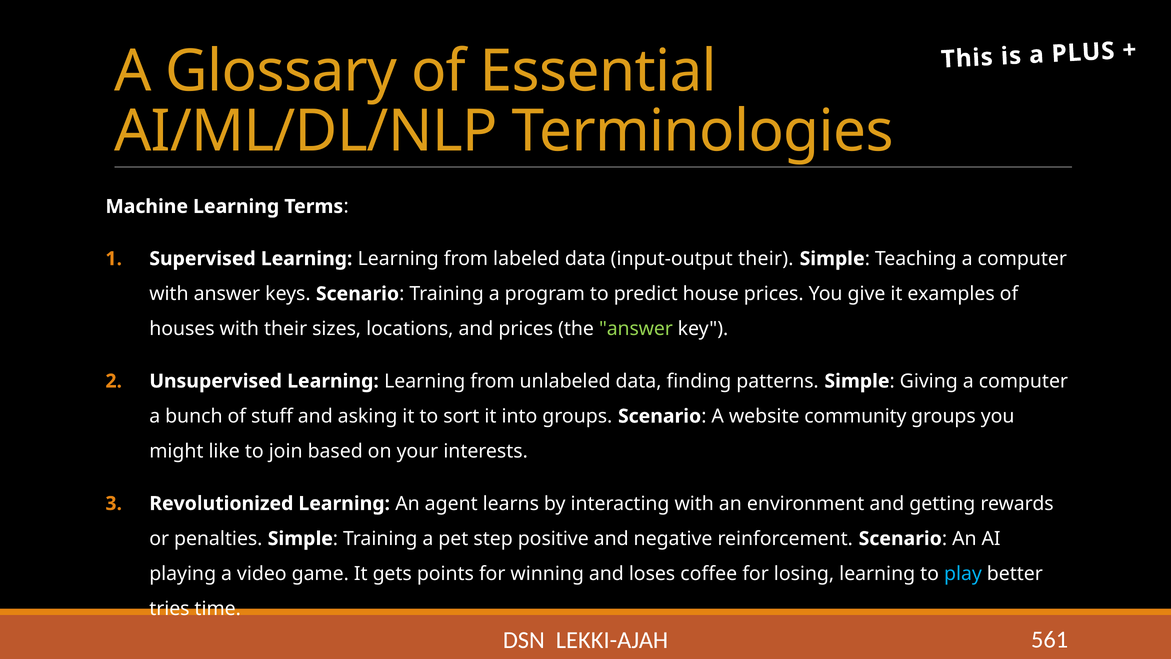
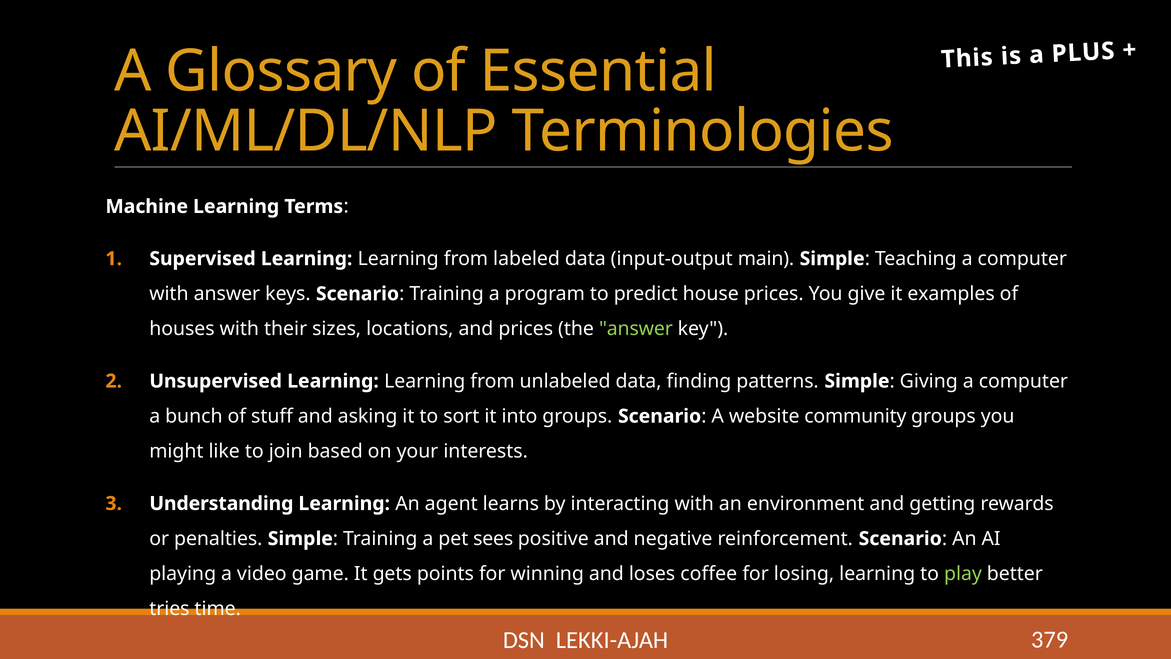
input-output their: their -> main
Revolutionized: Revolutionized -> Understanding
step: step -> sees
play colour: light blue -> light green
561: 561 -> 379
